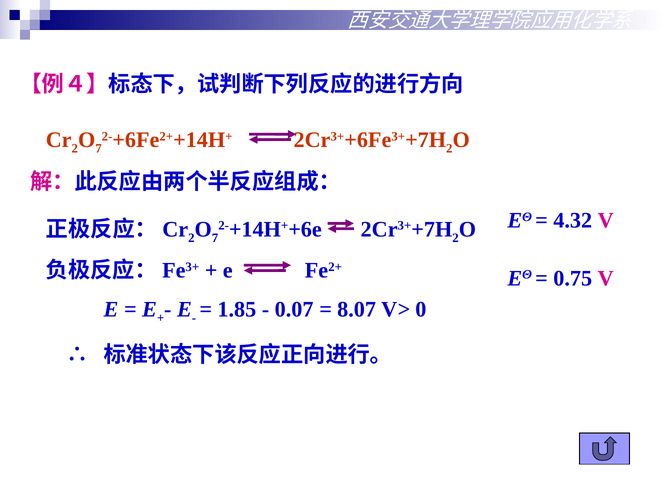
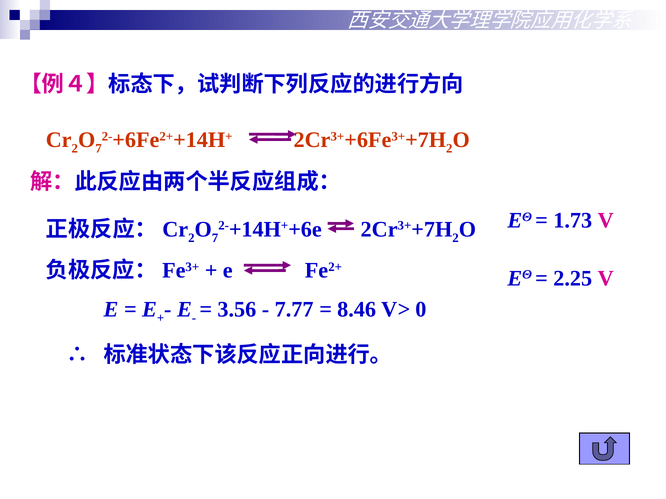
4.32: 4.32 -> 1.73
0.75: 0.75 -> 2.25
1.85: 1.85 -> 3.56
0.07: 0.07 -> 7.77
8.07: 8.07 -> 8.46
